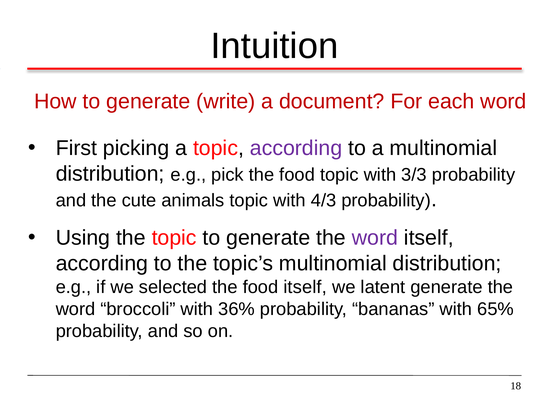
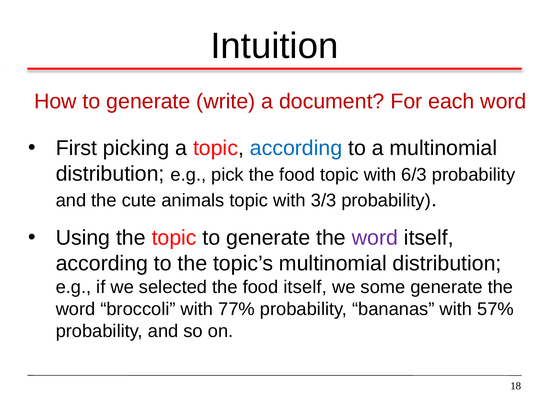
according at (296, 148) colour: purple -> blue
3/3: 3/3 -> 6/3
4/3: 4/3 -> 3/3
latent: latent -> some
36%: 36% -> 77%
65%: 65% -> 57%
